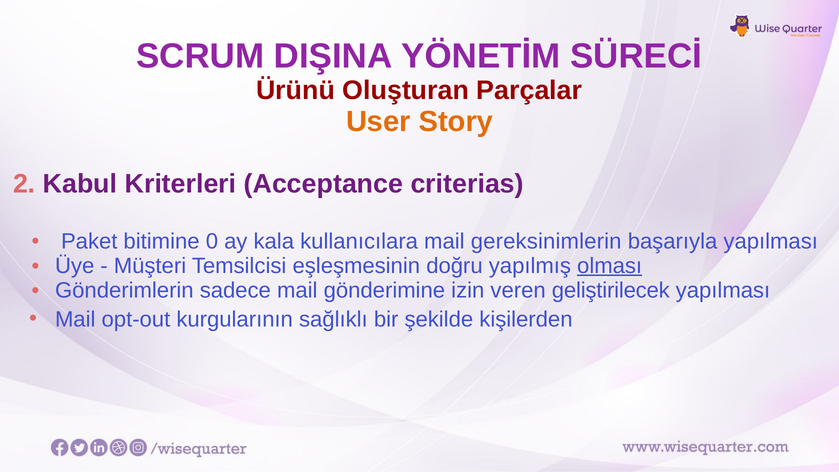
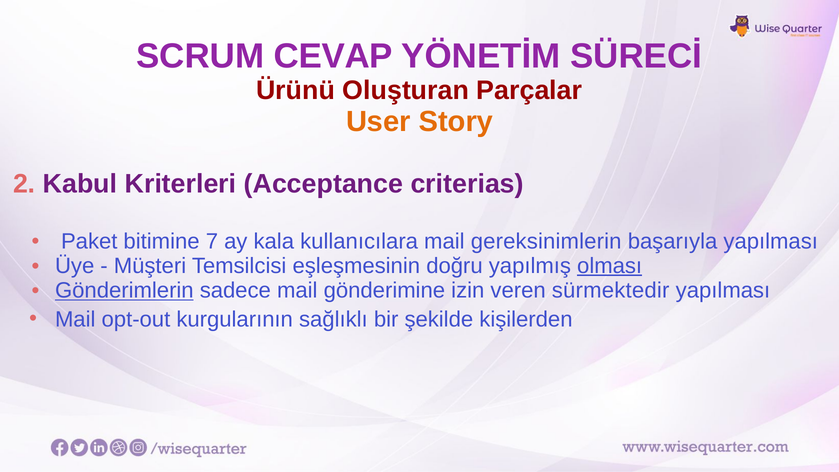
DIŞINA: DIŞINA -> CEVAP
0: 0 -> 7
Gönderimlerin underline: none -> present
geliştirilecek: geliştirilecek -> sürmektedir
